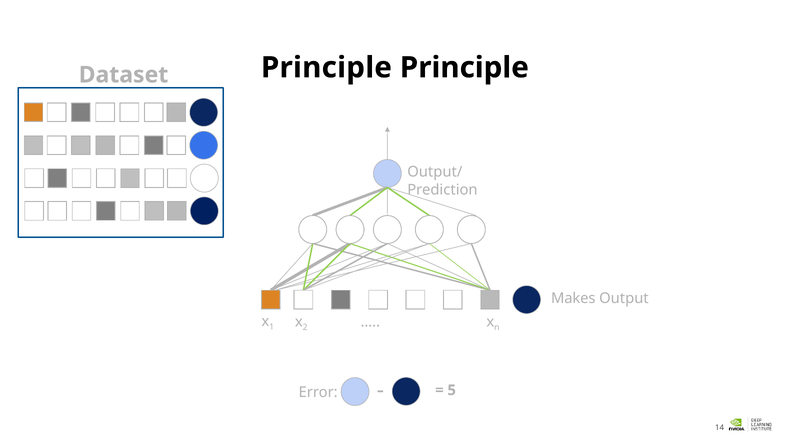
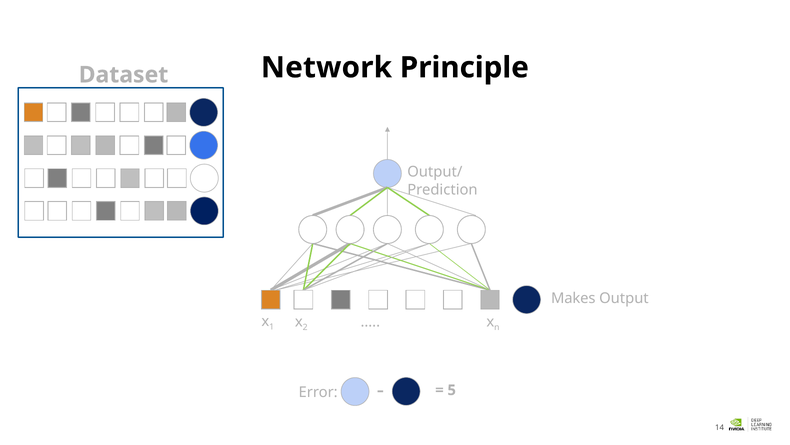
Principle at (326, 67): Principle -> Network
